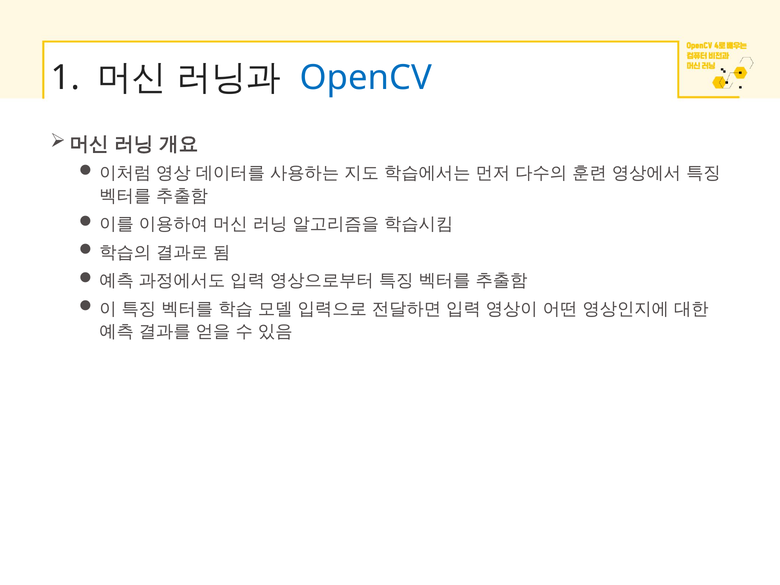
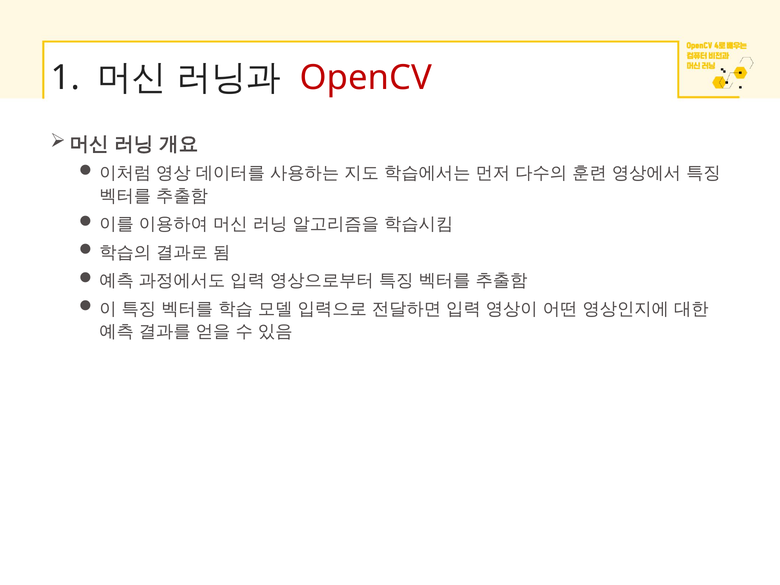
OpenCV colour: blue -> red
